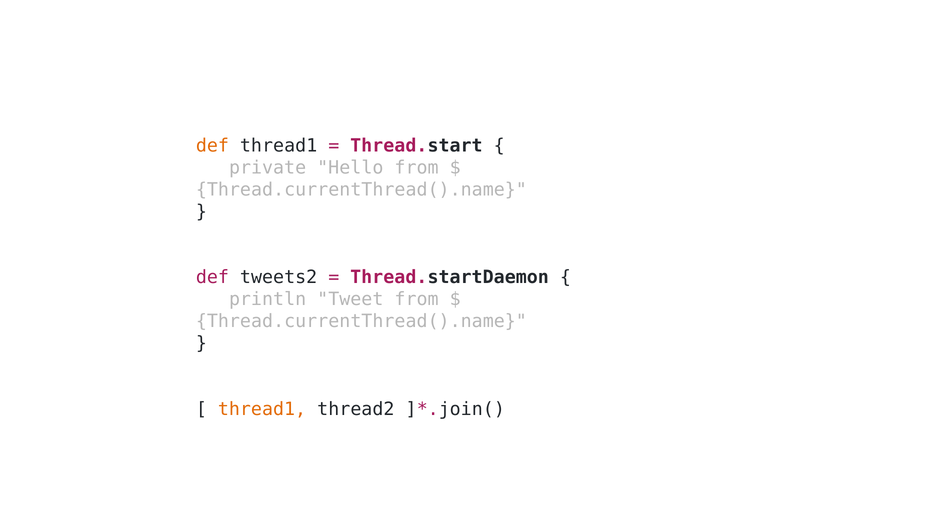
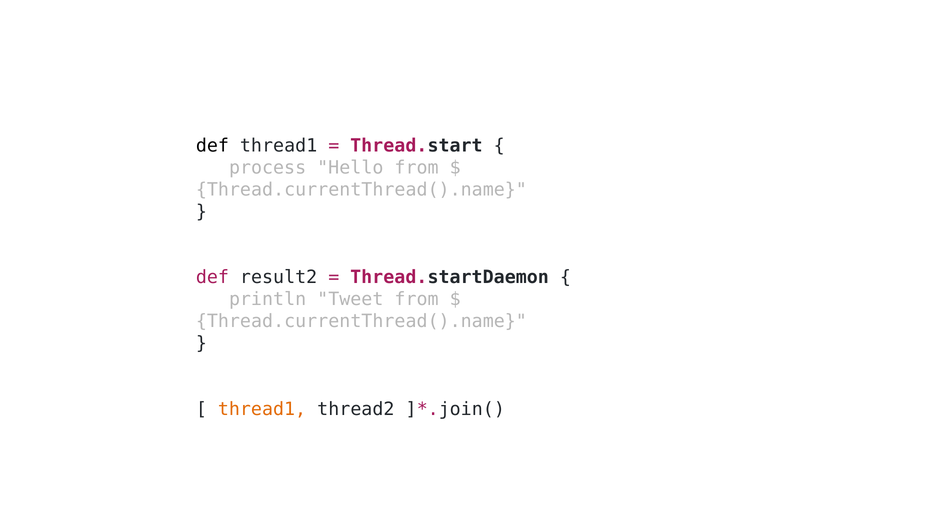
def at (212, 146) colour: orange -> black
private: private -> process
tweets2: tweets2 -> result2
